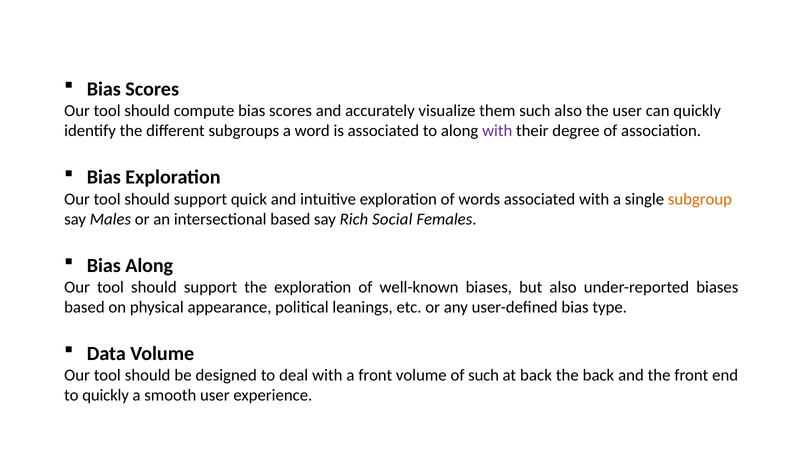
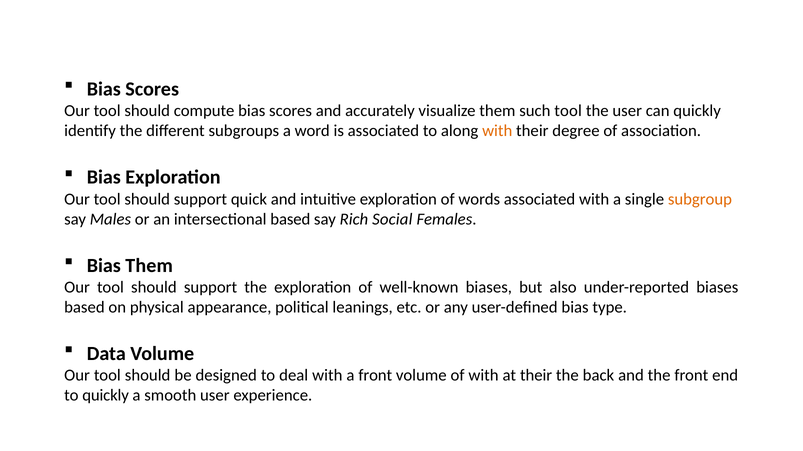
such also: also -> tool
with at (497, 131) colour: purple -> orange
Bias Along: Along -> Them
of such: such -> with
at back: back -> their
